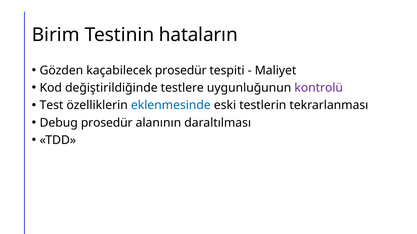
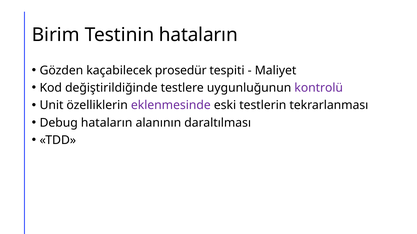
Test: Test -> Unit
eklenmesinde colour: blue -> purple
Debug prosedür: prosedür -> hataların
